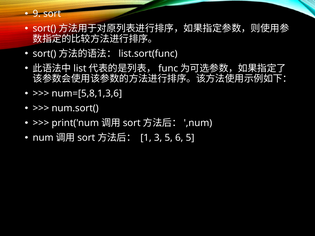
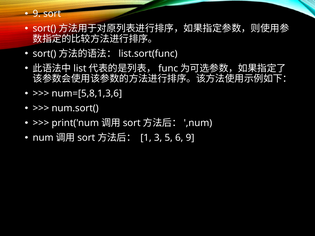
6 5: 5 -> 9
